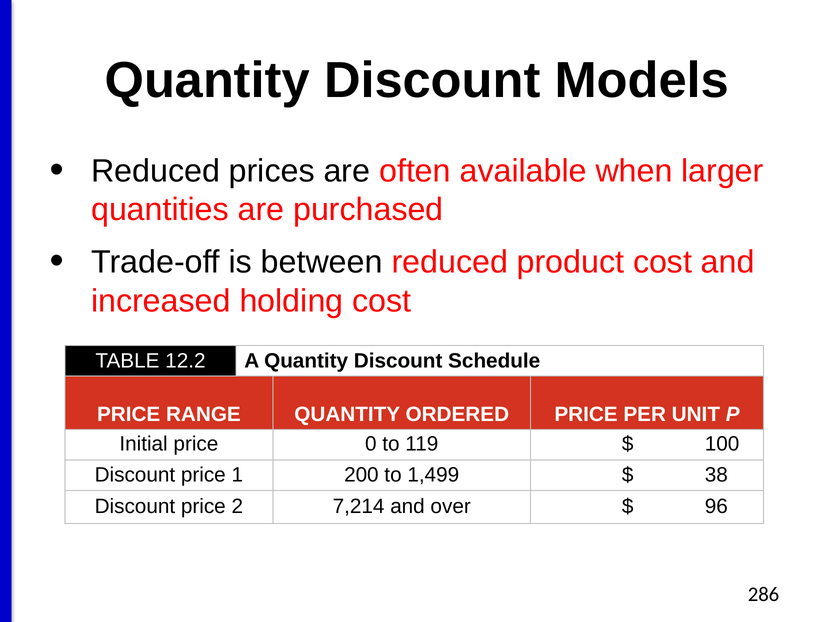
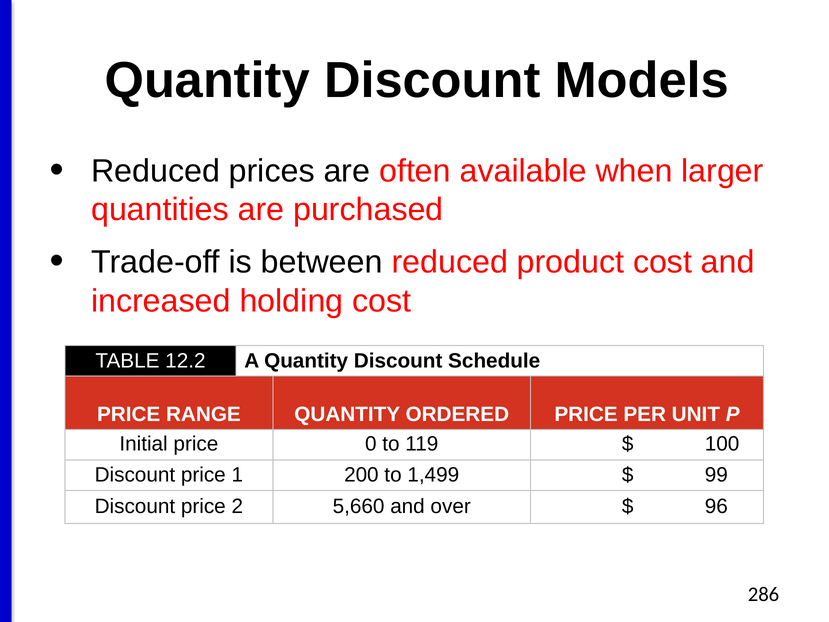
38: 38 -> 99
7,214: 7,214 -> 5,660
